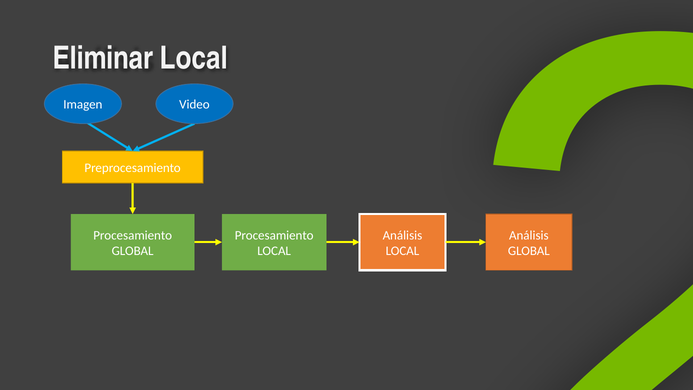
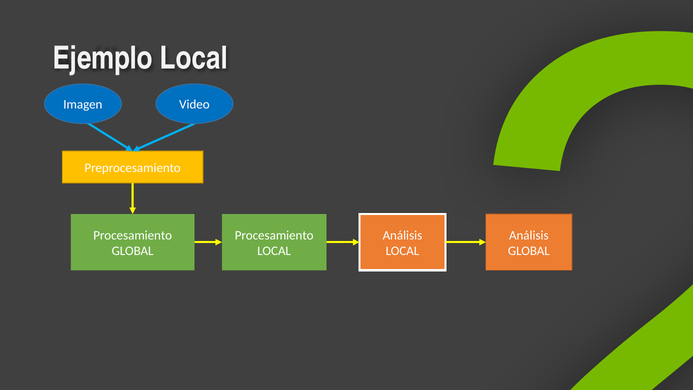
Eliminar: Eliminar -> Ejemplo
